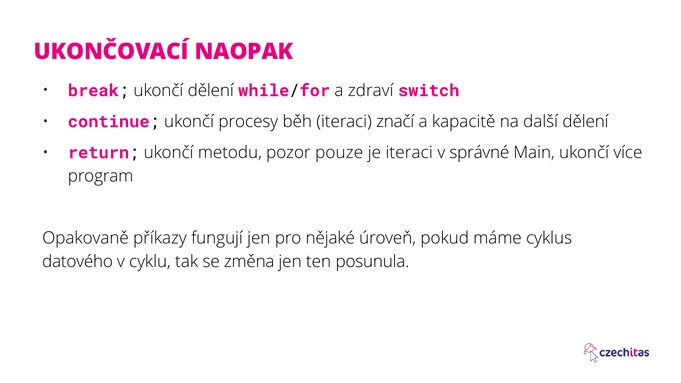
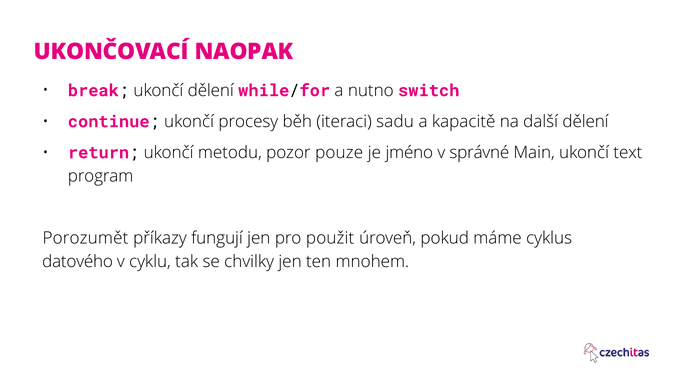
zdraví: zdraví -> nutno
značí: značí -> sadu
je iteraci: iteraci -> jméno
více: více -> text
Opakovaně: Opakovaně -> Porozumět
nějaké: nějaké -> použit
změna: změna -> chvilky
posunula: posunula -> mnohem
